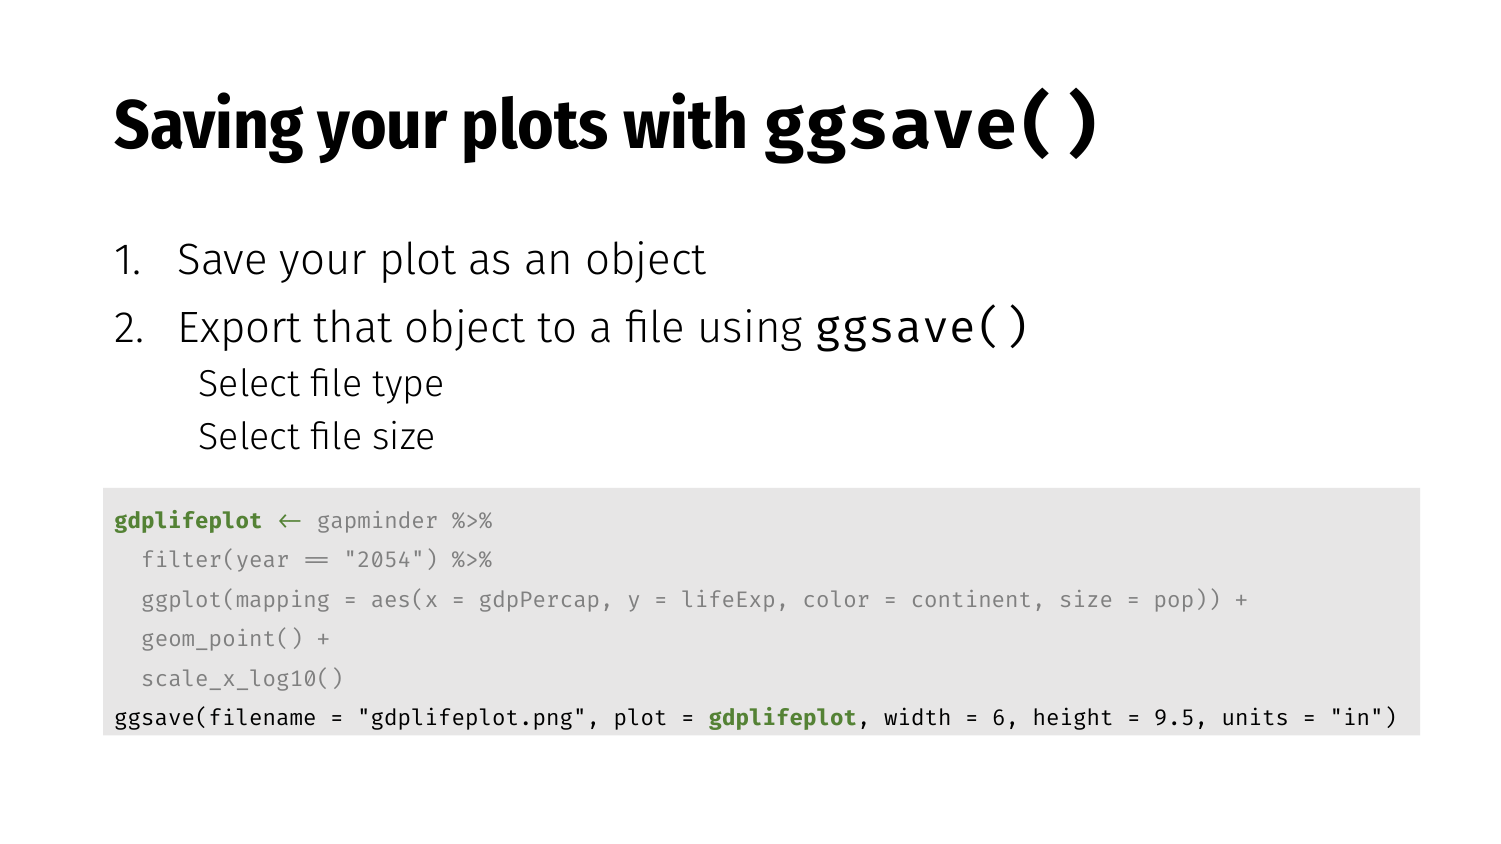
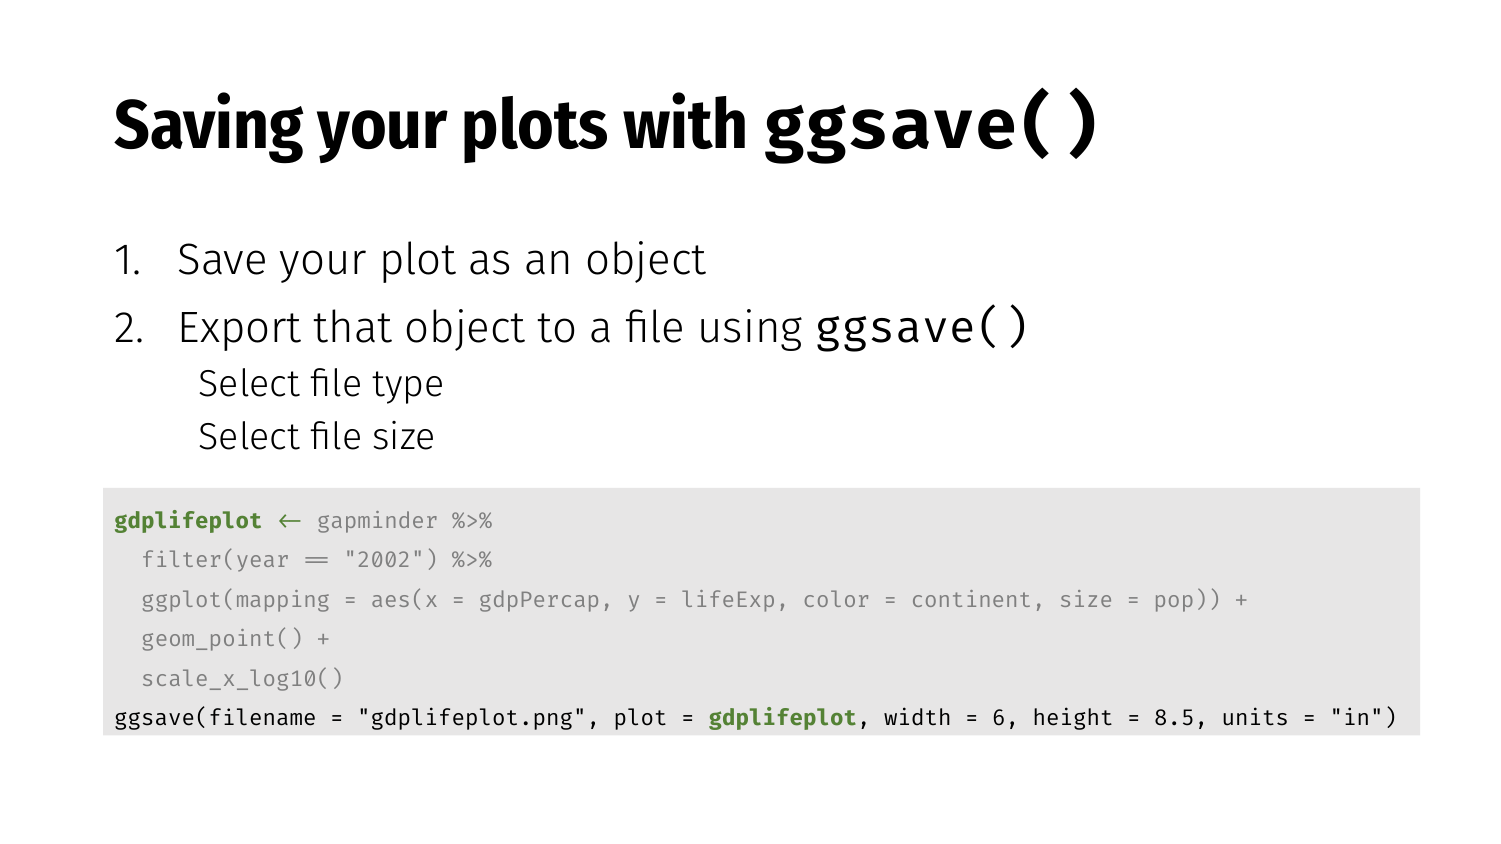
2054: 2054 -> 2002
9.5: 9.5 -> 8.5
